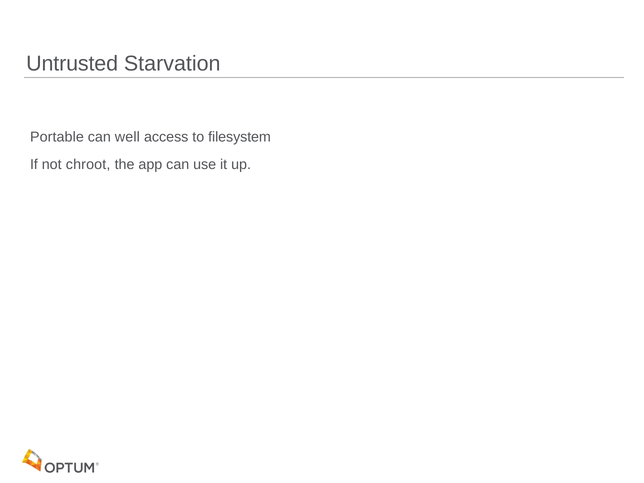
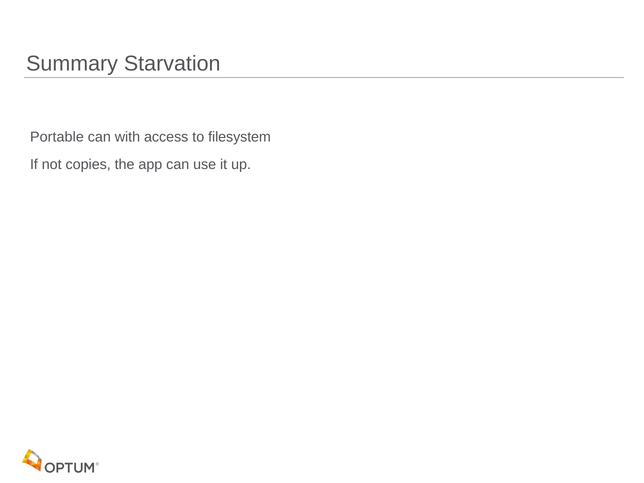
Untrusted: Untrusted -> Summary
well: well -> with
chroot: chroot -> copies
